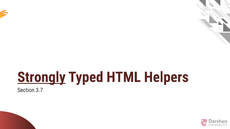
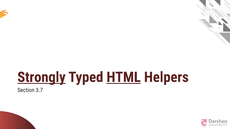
HTML underline: none -> present
